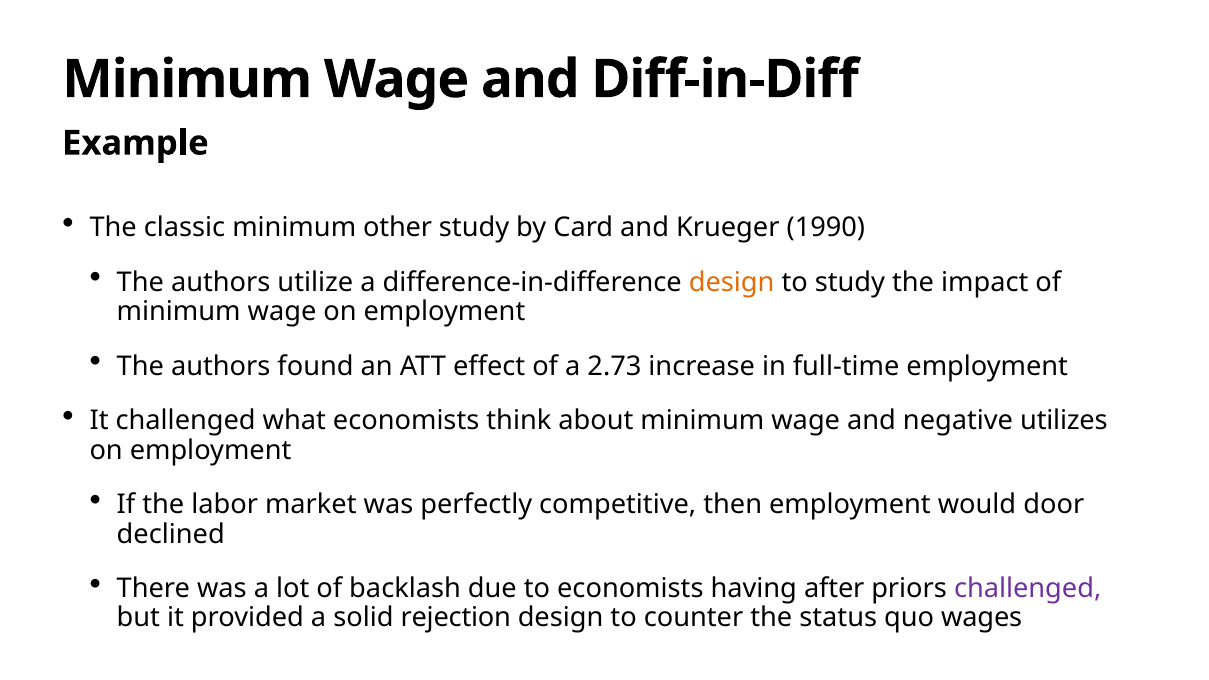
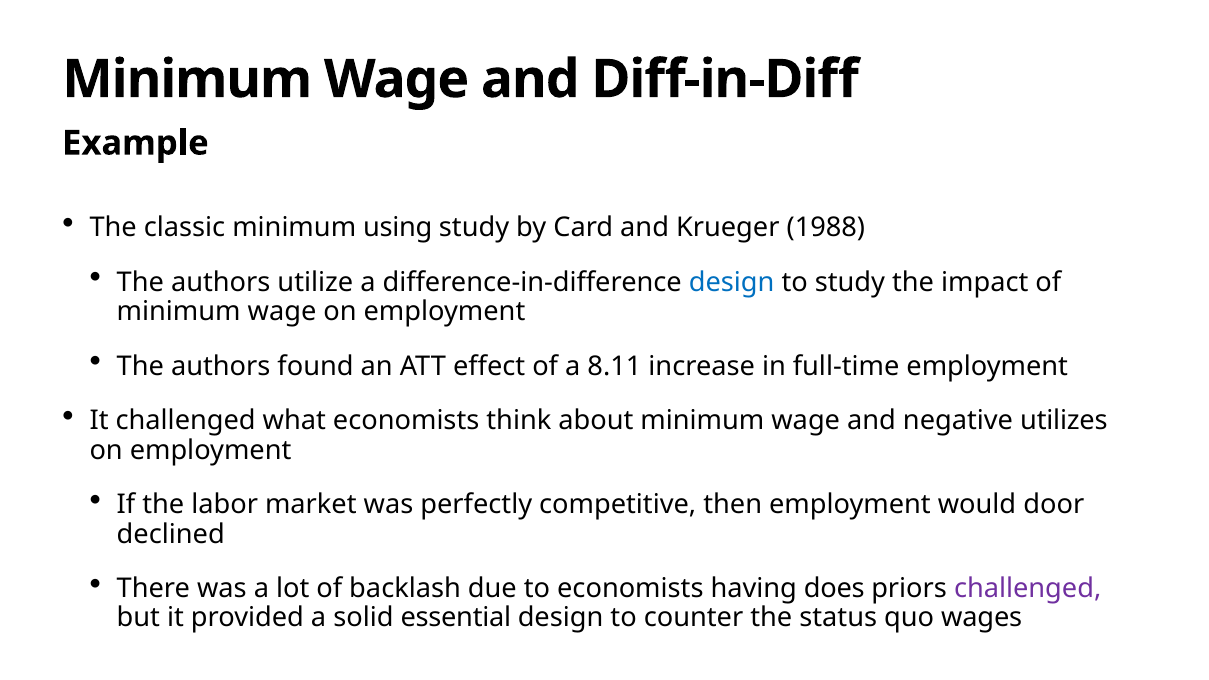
other: other -> using
1990: 1990 -> 1988
design at (732, 282) colour: orange -> blue
2.73: 2.73 -> 8.11
after: after -> does
rejection: rejection -> essential
